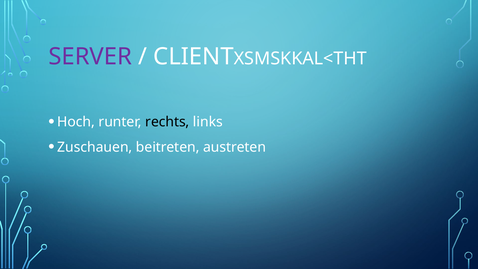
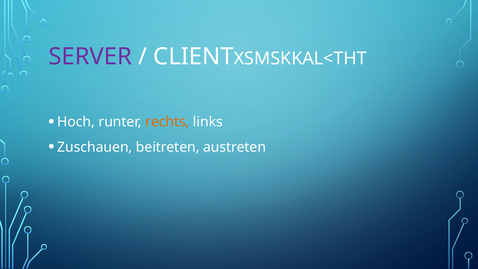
rechts colour: black -> orange
